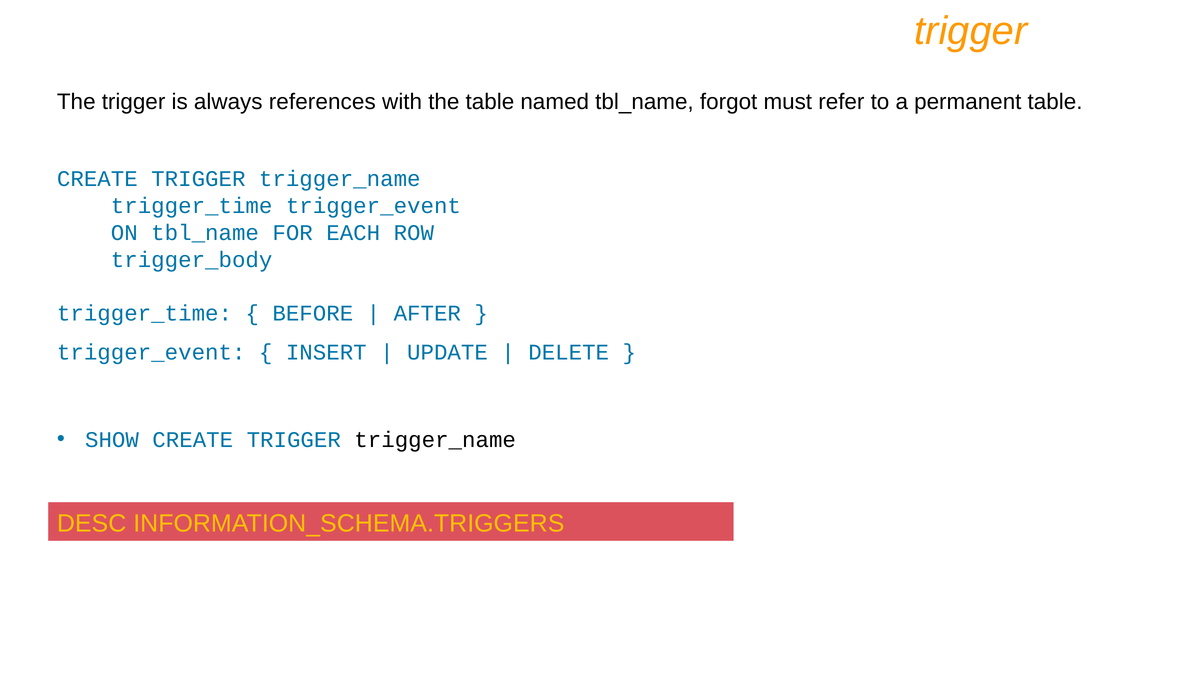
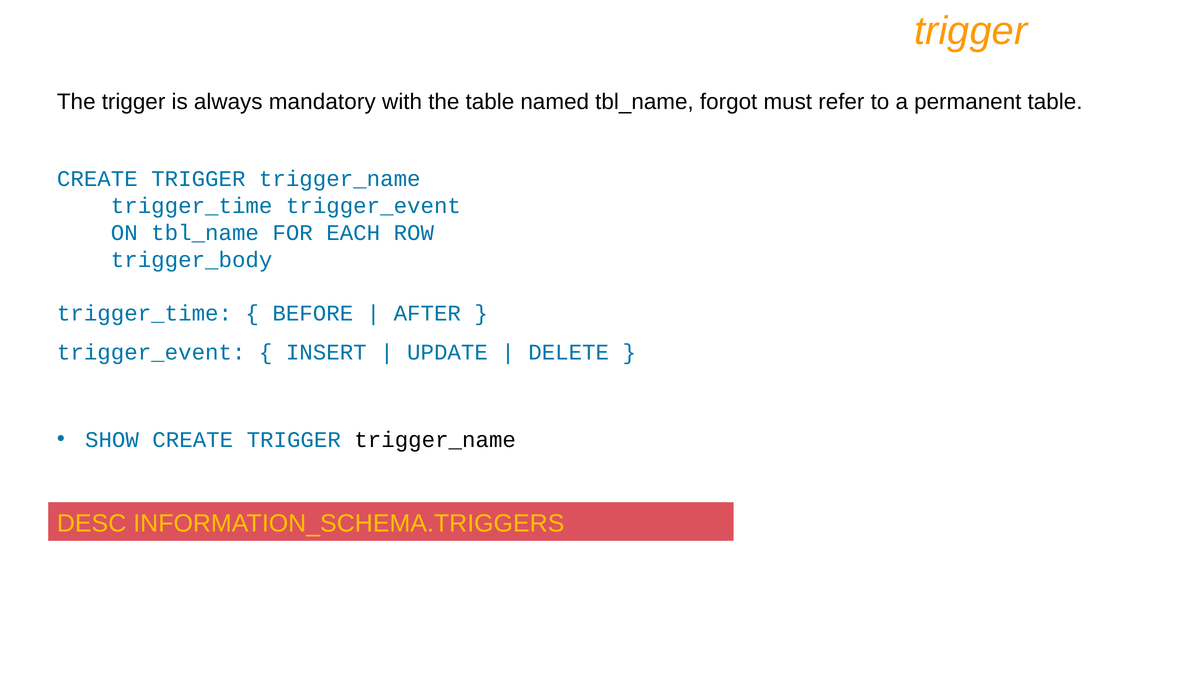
references: references -> mandatory
